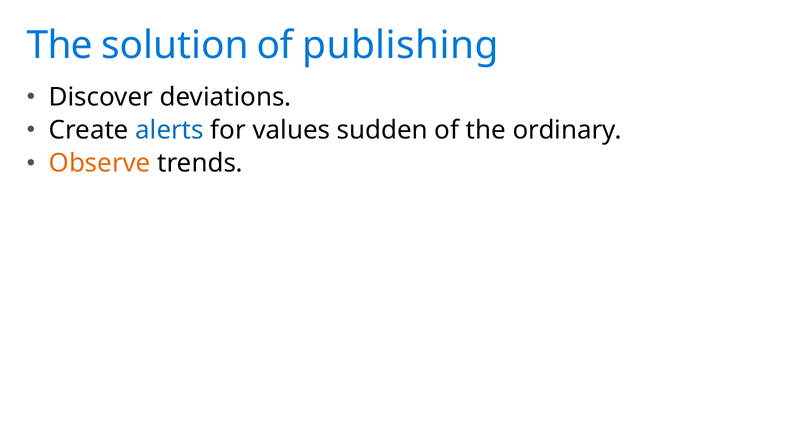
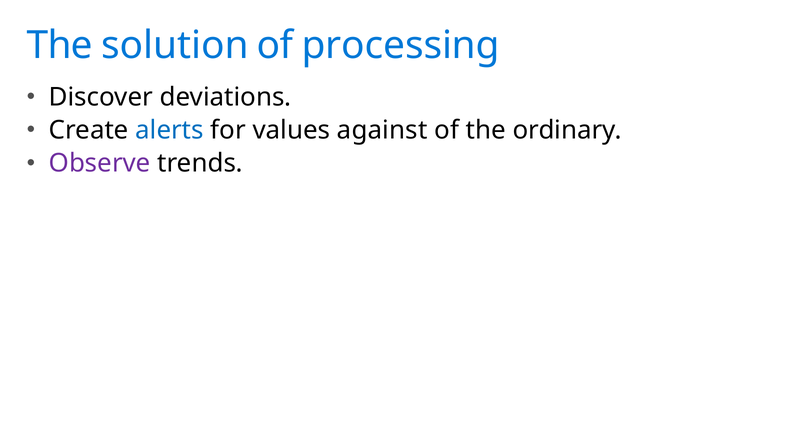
publishing: publishing -> processing
sudden: sudden -> against
Observe colour: orange -> purple
